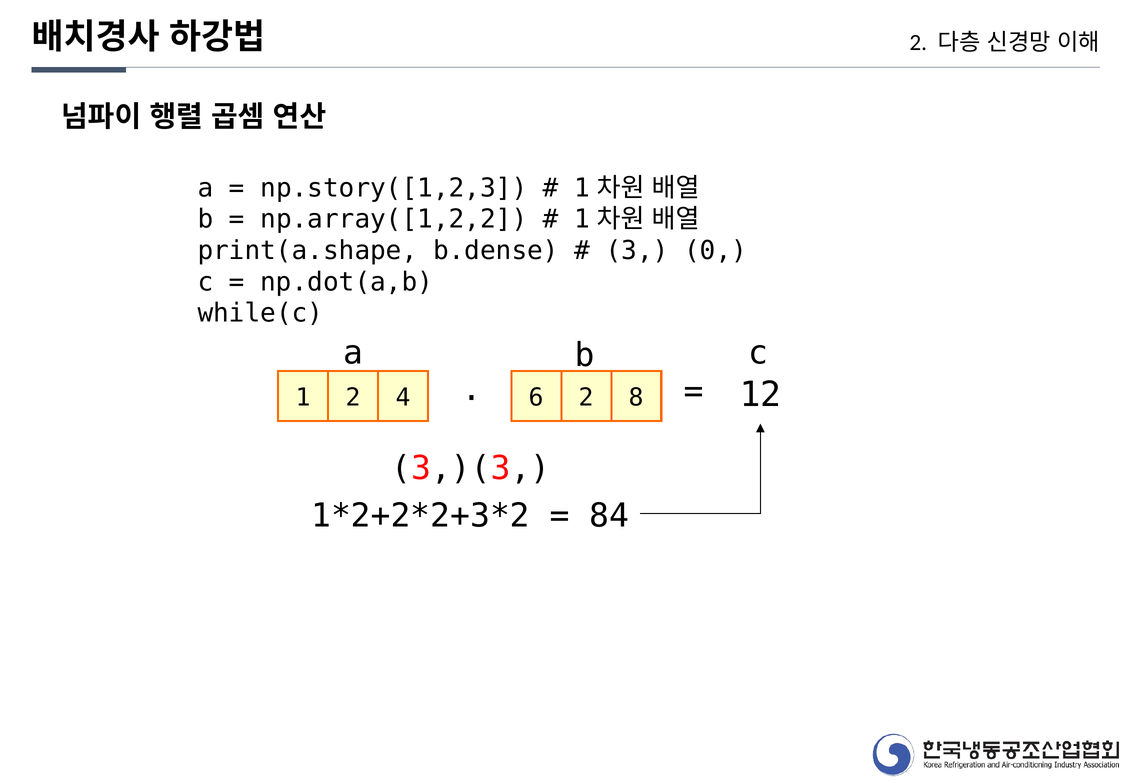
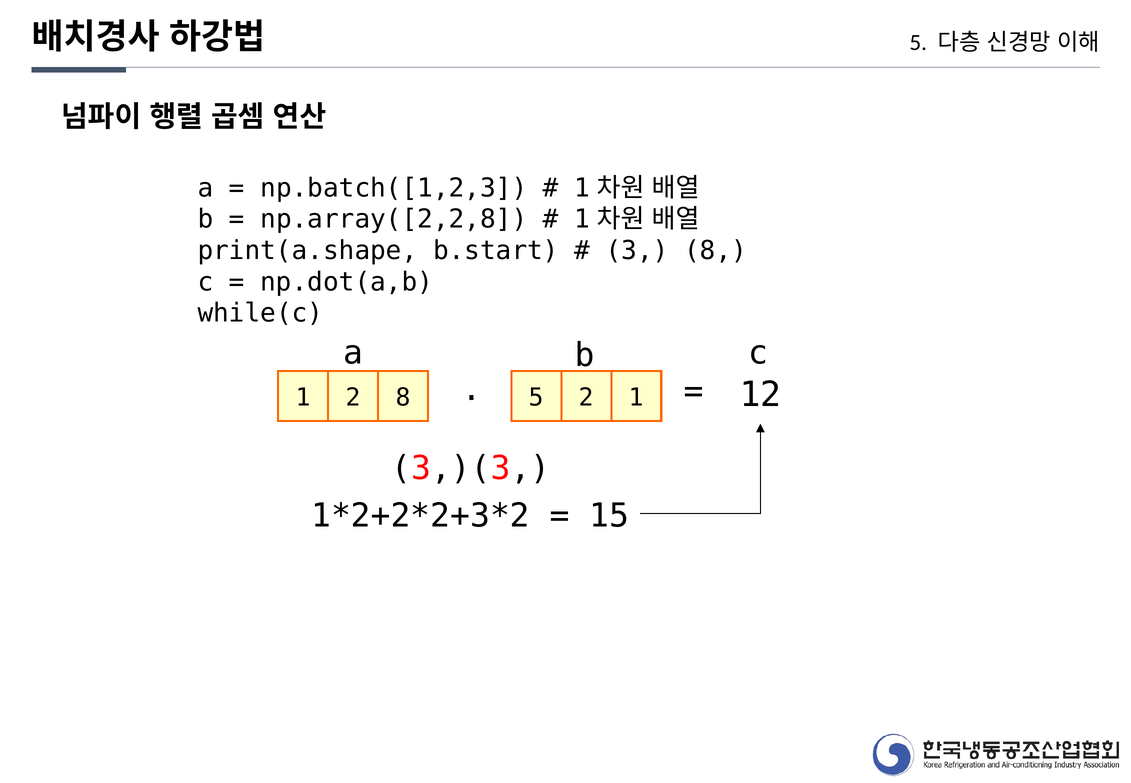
2 at (918, 43): 2 -> 5
np.story([1,2,3: np.story([1,2,3 -> np.batch([1,2,3
np.array([1,2,2: np.array([1,2,2 -> np.array([2,2,8
b.dense: b.dense -> b.start
3 0: 0 -> 8
6 at (536, 398): 6 -> 5
2 8: 8 -> 1
2 4: 4 -> 8
84: 84 -> 15
